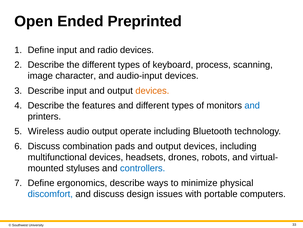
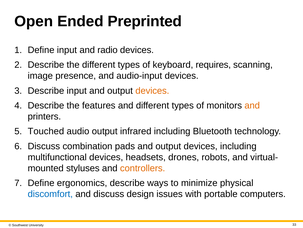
process: process -> requires
character: character -> presence
and at (252, 105) colour: blue -> orange
Wireless: Wireless -> Touched
operate: operate -> infrared
controllers colour: blue -> orange
